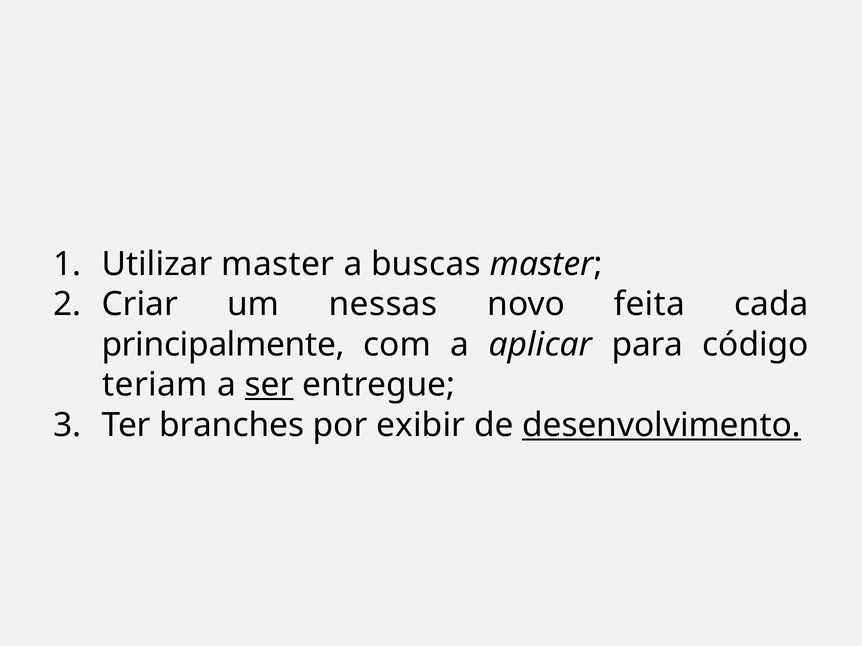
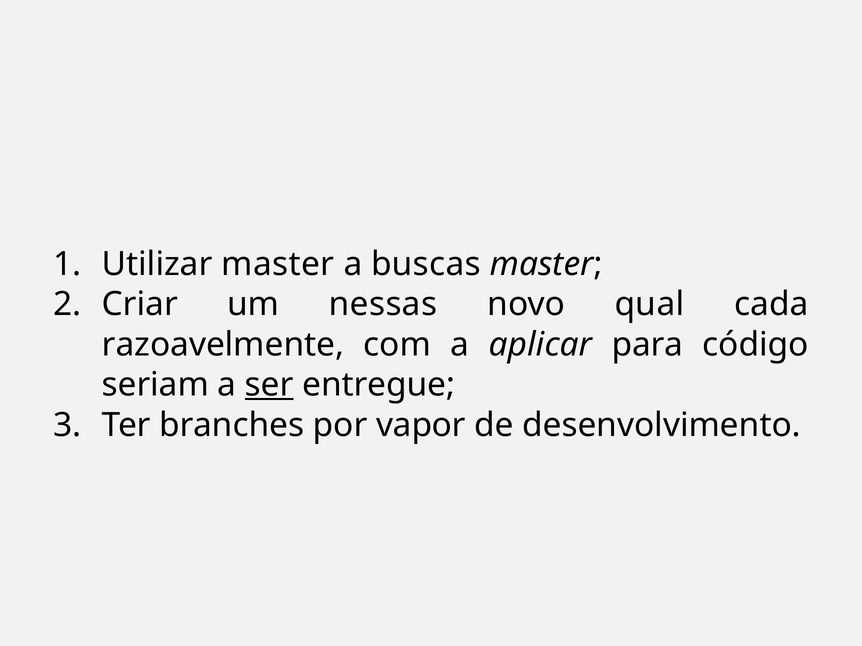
feita: feita -> qual
principalmente: principalmente -> razoavelmente
teriam: teriam -> seriam
exibir: exibir -> vapor
desenvolvimento underline: present -> none
